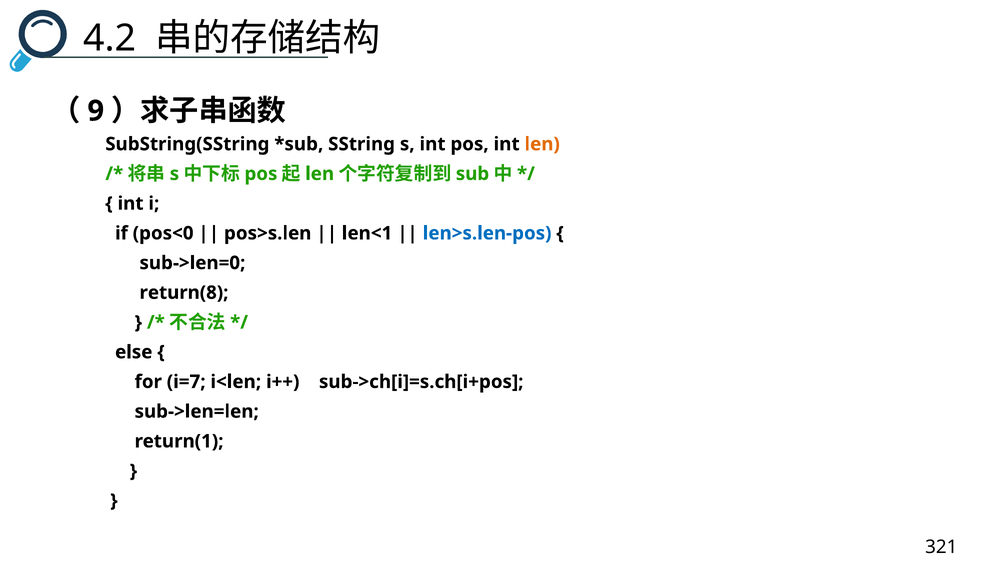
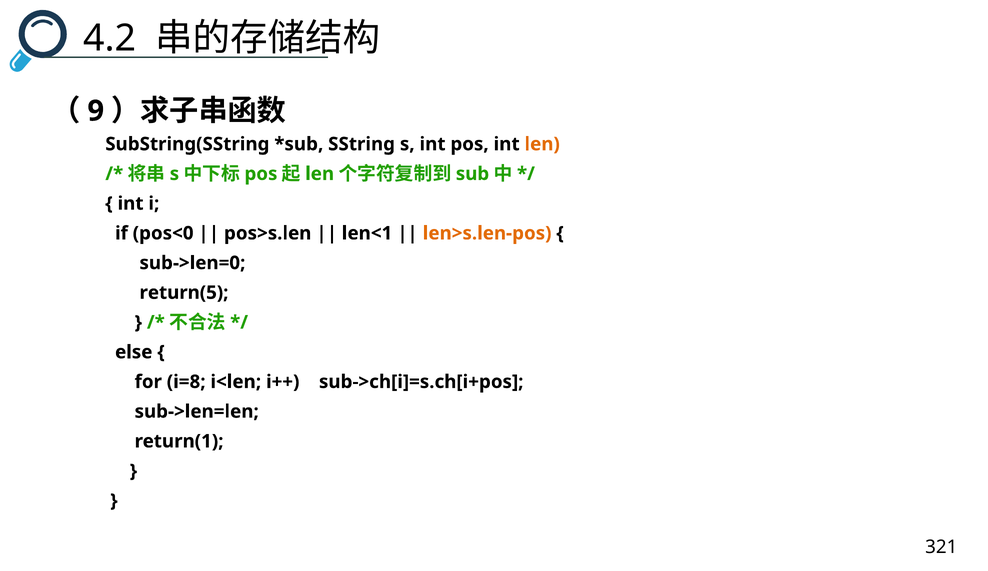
len>s.len-pos colour: blue -> orange
return(8: return(8 -> return(5
i=7: i=7 -> i=8
